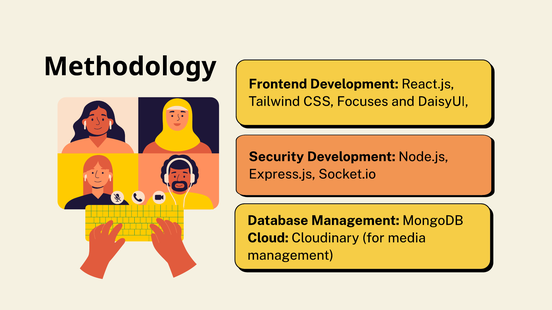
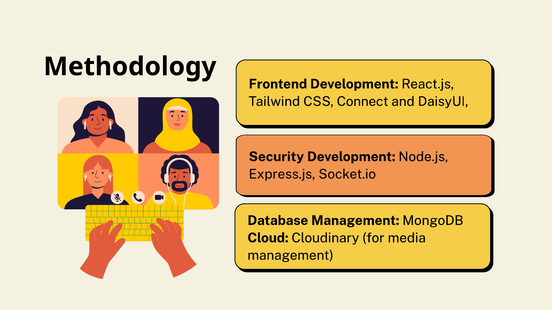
Focuses: Focuses -> Connect
